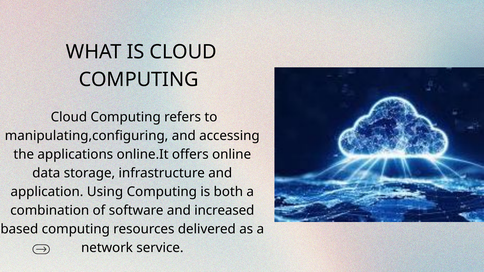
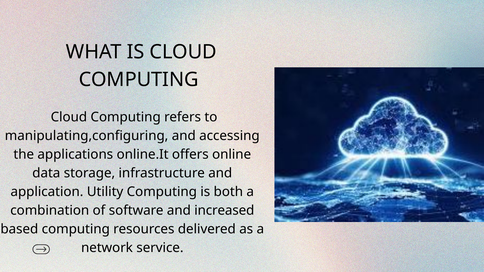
Using: Using -> Utility
